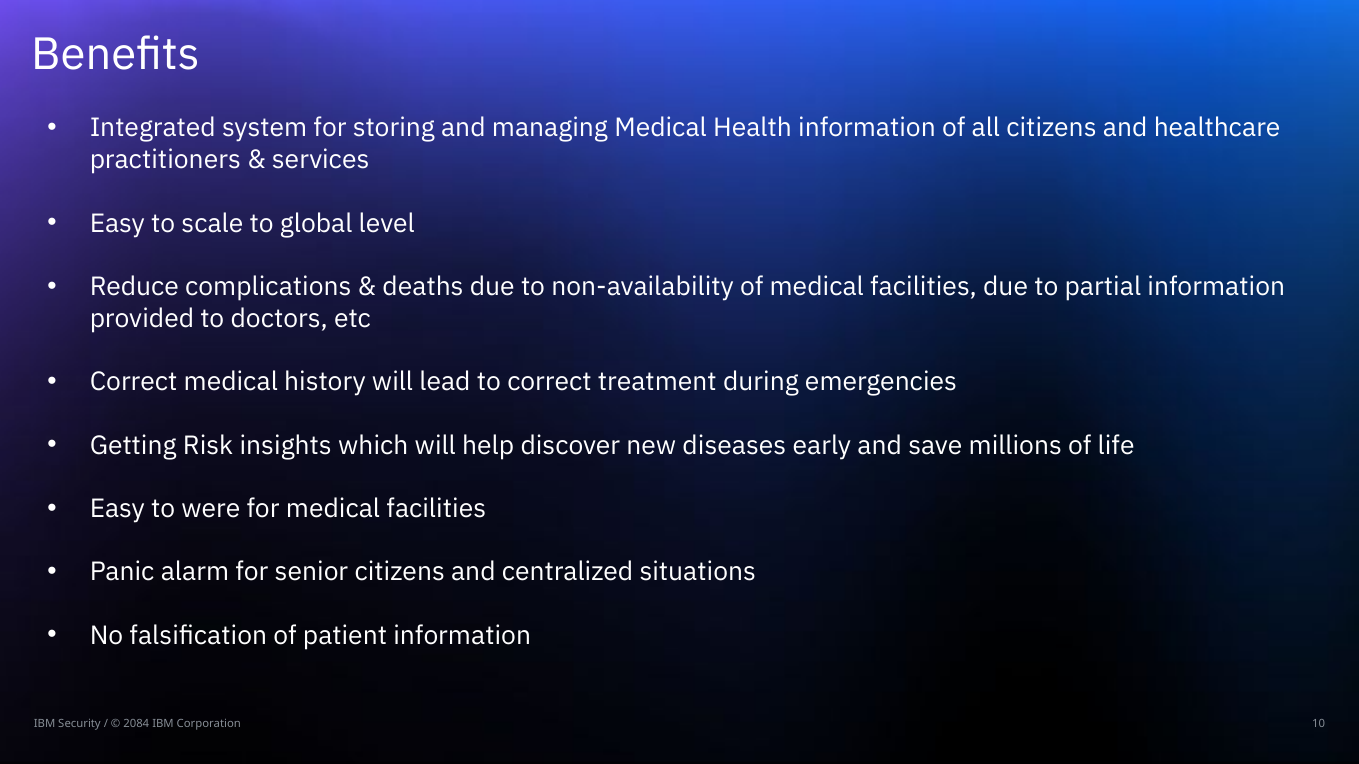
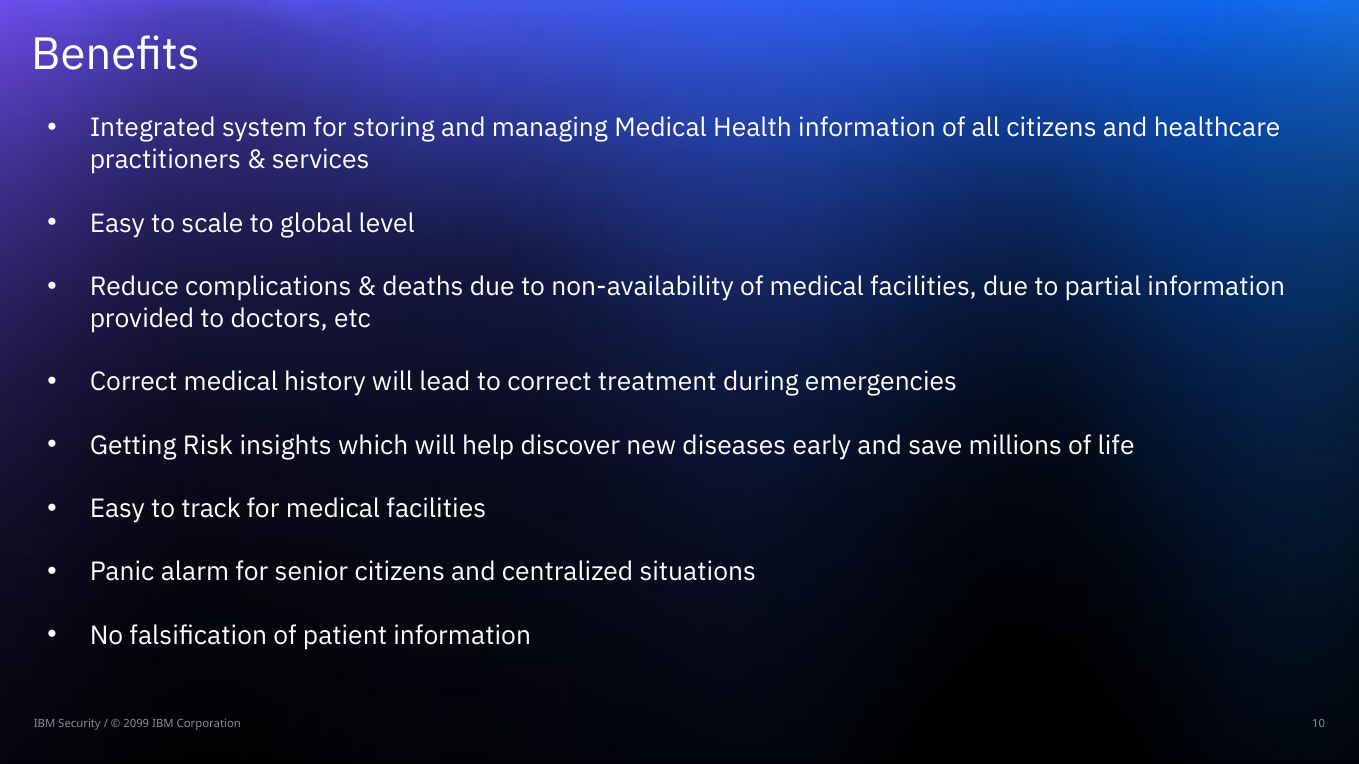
were: were -> track
2084: 2084 -> 2099
